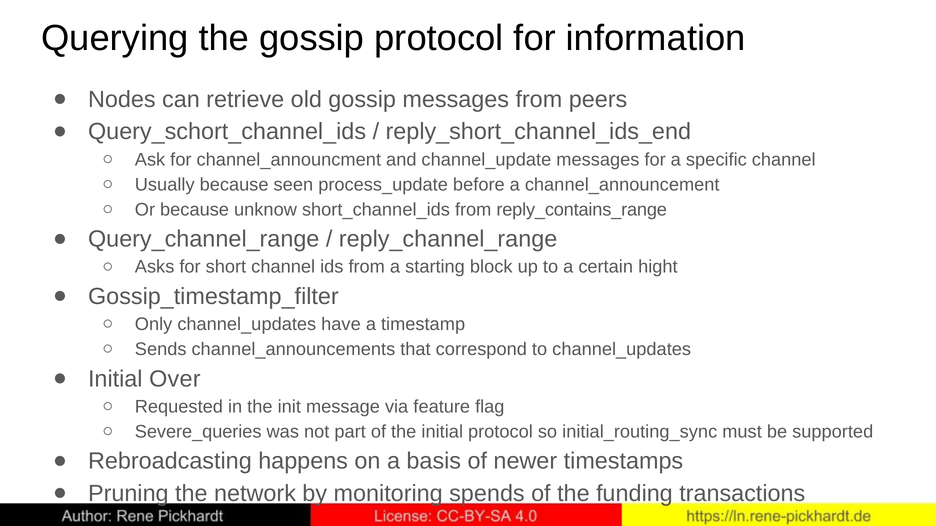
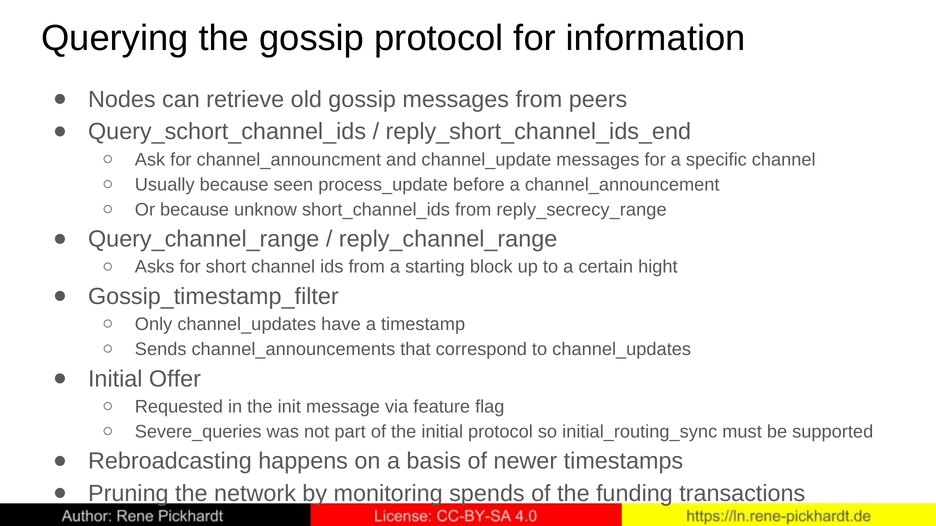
reply_contains_range: reply_contains_range -> reply_secrecy_range
Over: Over -> Offer
